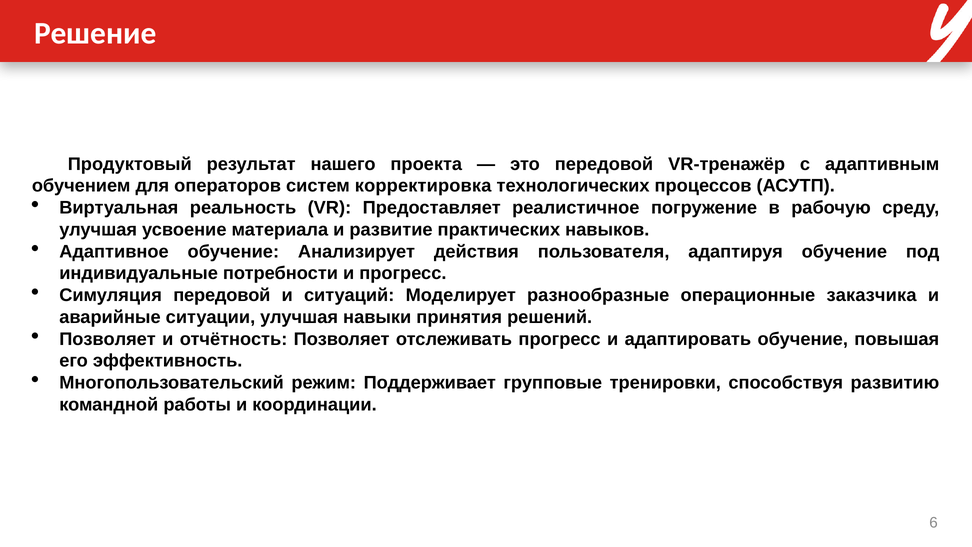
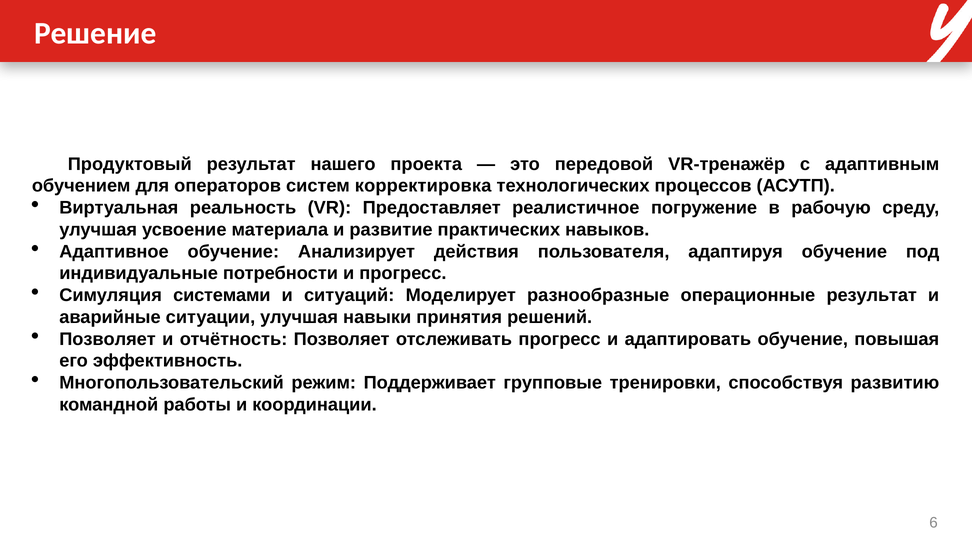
Симуляция передовой: передовой -> системами
операционные заказчика: заказчика -> результат
